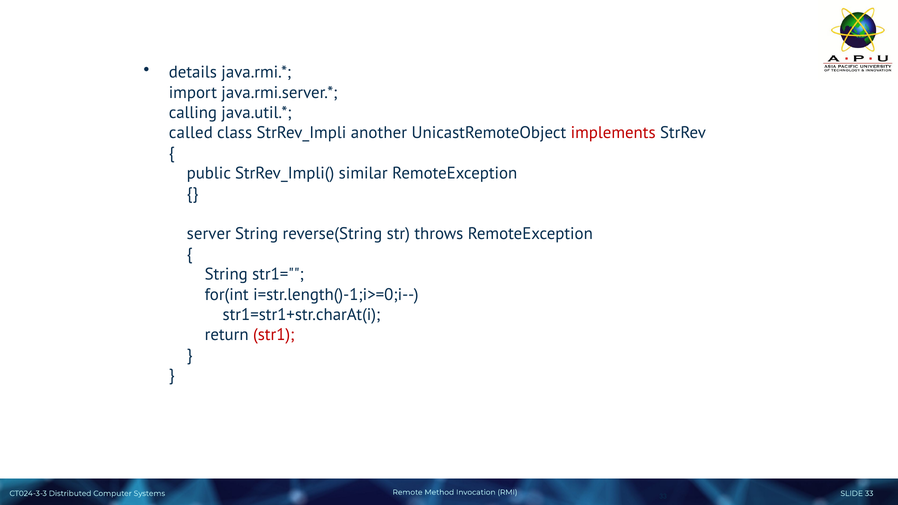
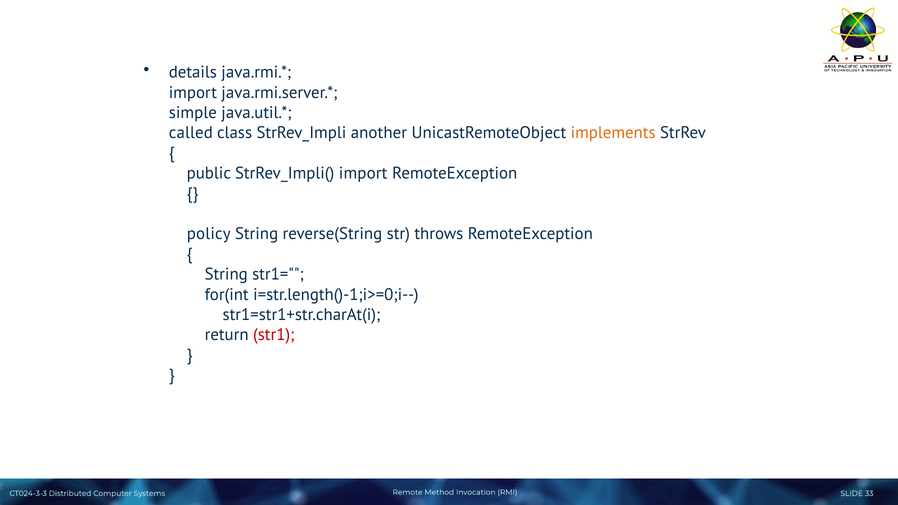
calling: calling -> simple
implements colour: red -> orange
StrRev_Impli( similar: similar -> import
server: server -> policy
